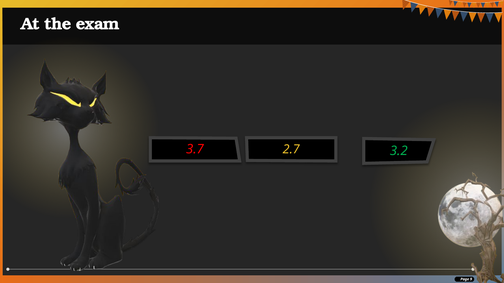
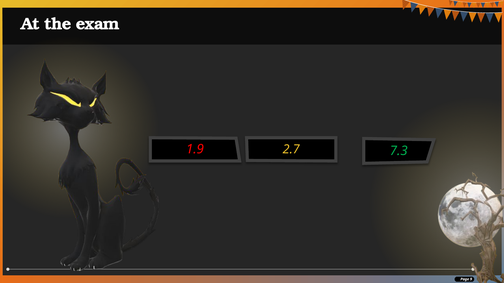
3.7: 3.7 -> 1.9
3.2: 3.2 -> 7.3
